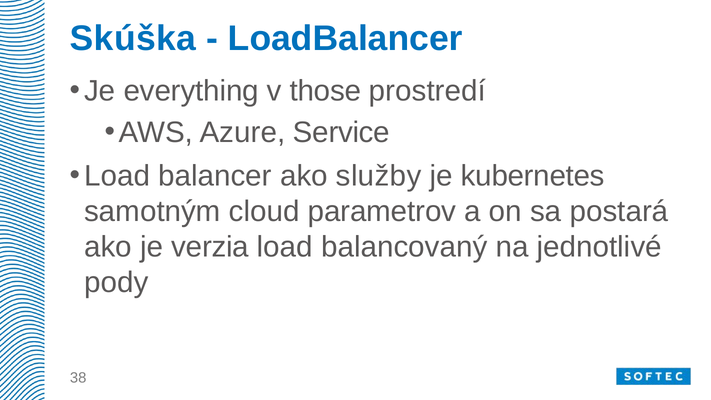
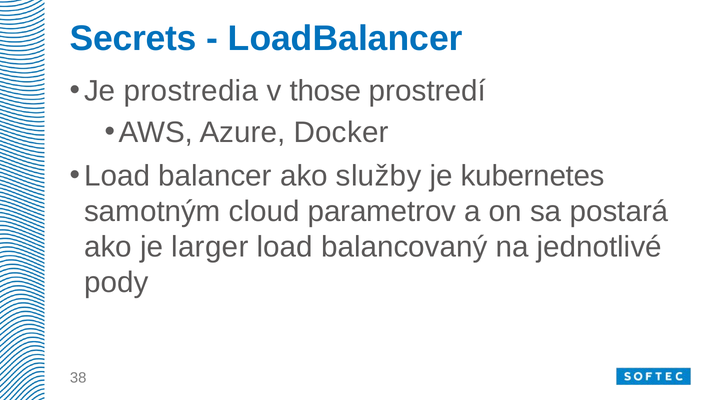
Skúška: Skúška -> Secrets
everything: everything -> prostredia
Service: Service -> Docker
verzia: verzia -> larger
